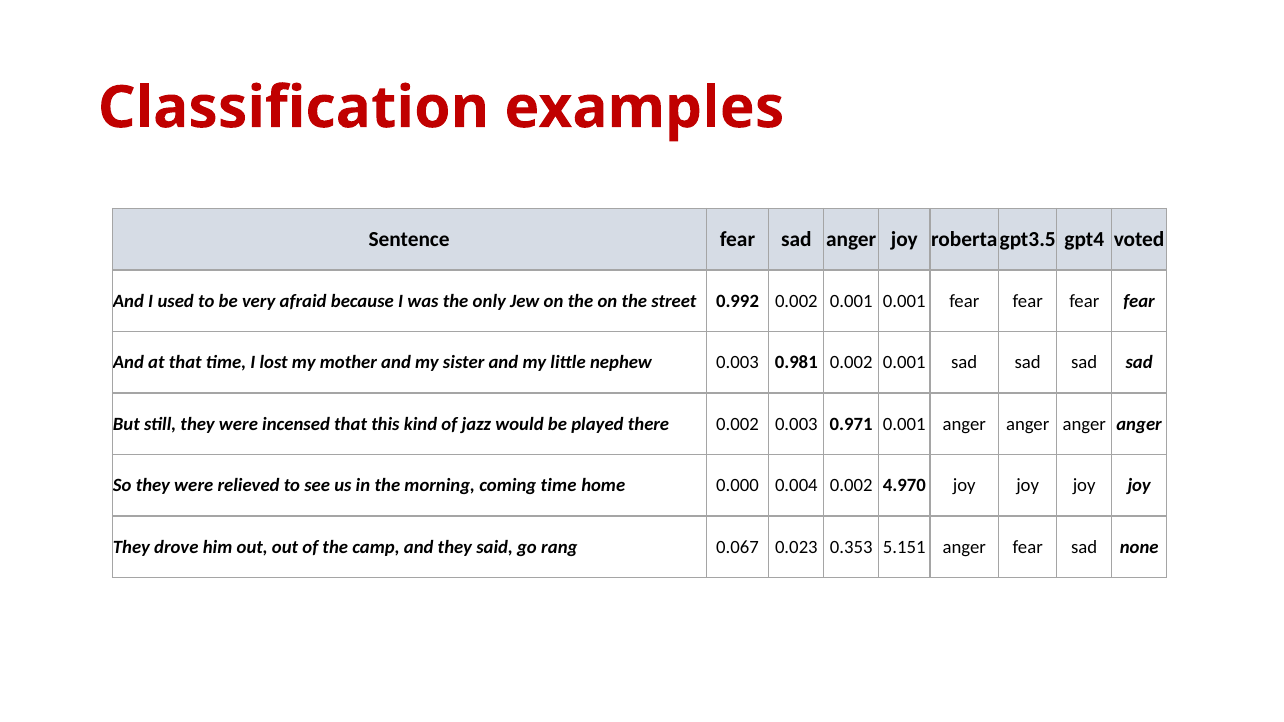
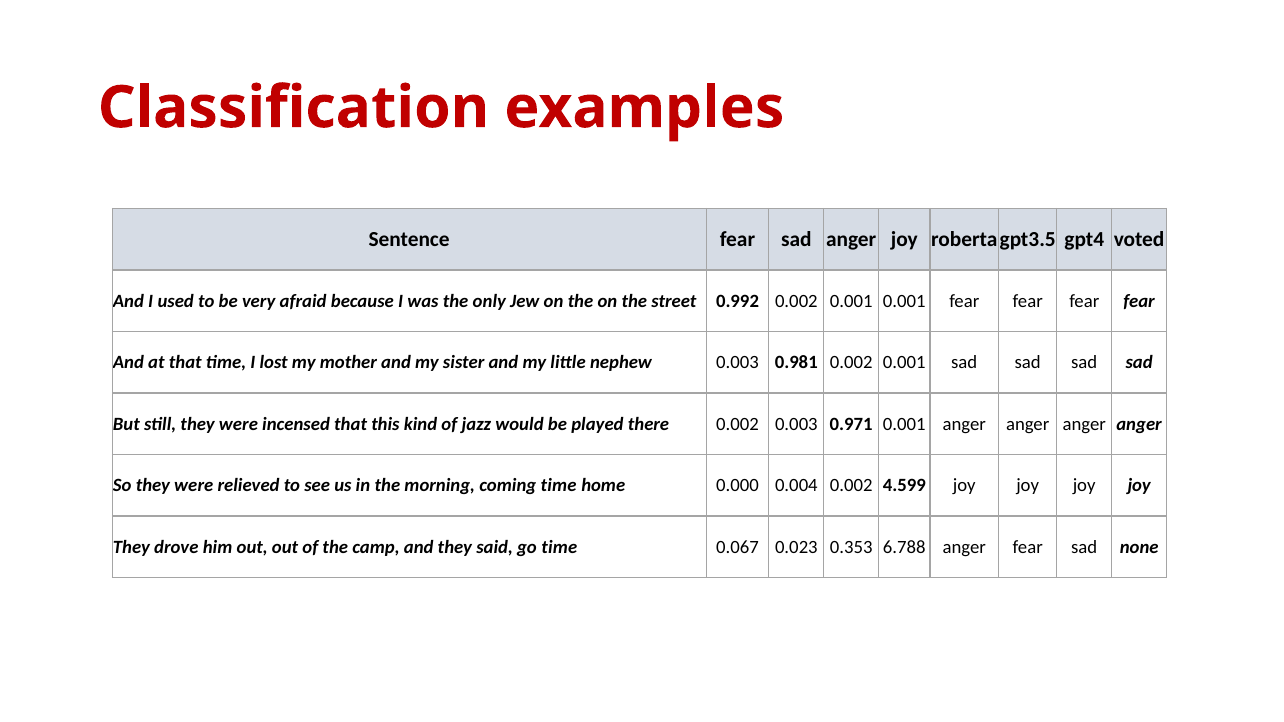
4.970: 4.970 -> 4.599
go rang: rang -> time
5.151: 5.151 -> 6.788
